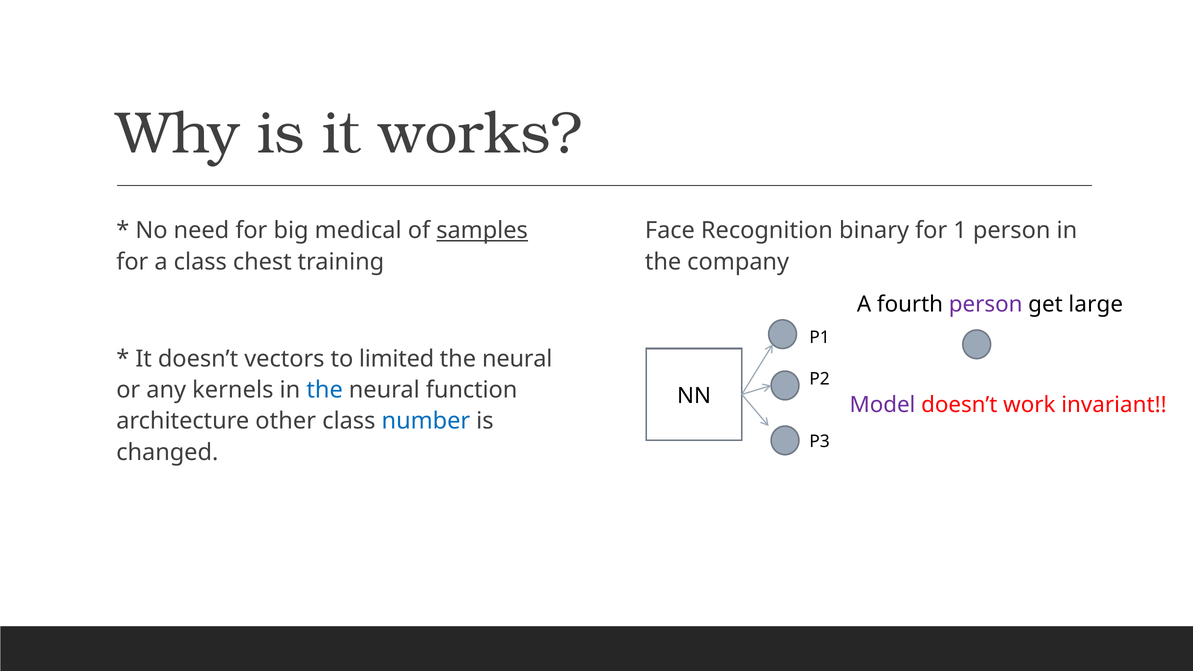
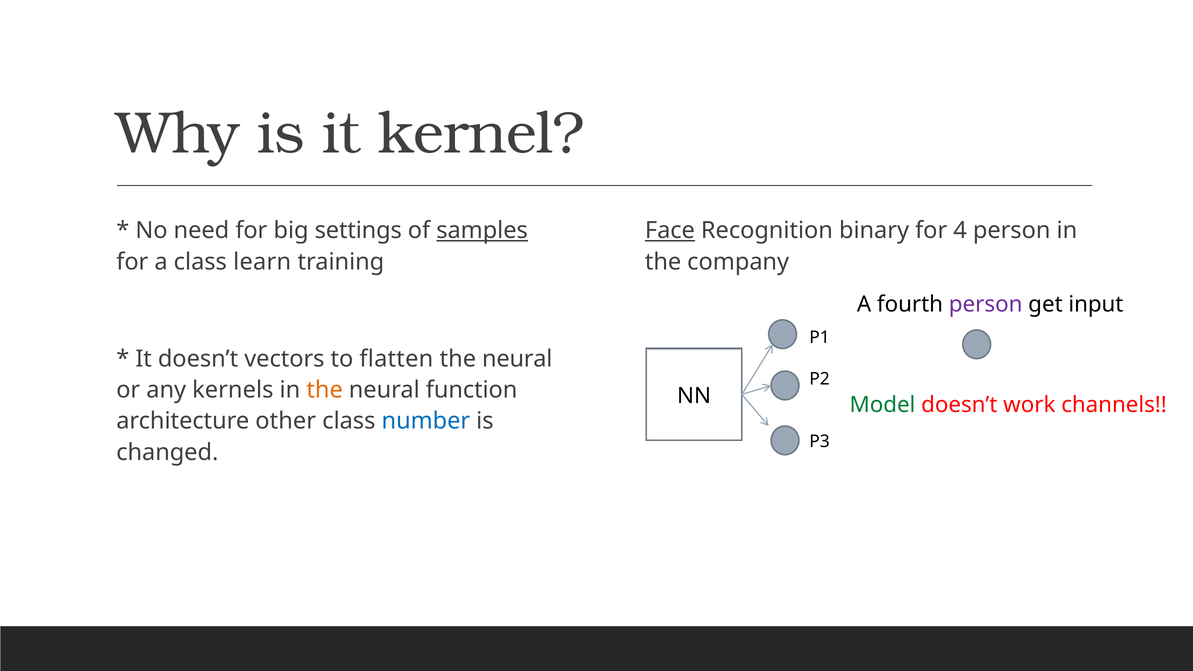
works: works -> kernel
medical: medical -> settings
Face underline: none -> present
1: 1 -> 4
chest: chest -> learn
large: large -> input
limited: limited -> flatten
the at (325, 390) colour: blue -> orange
Model colour: purple -> green
invariant: invariant -> channels
